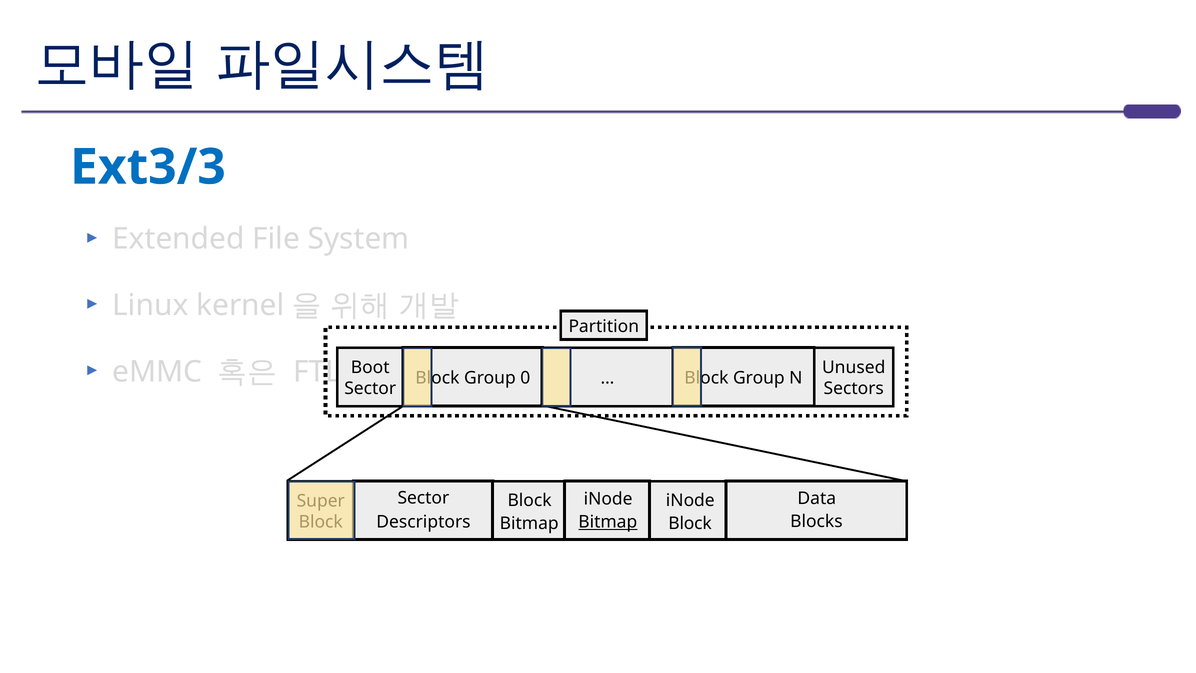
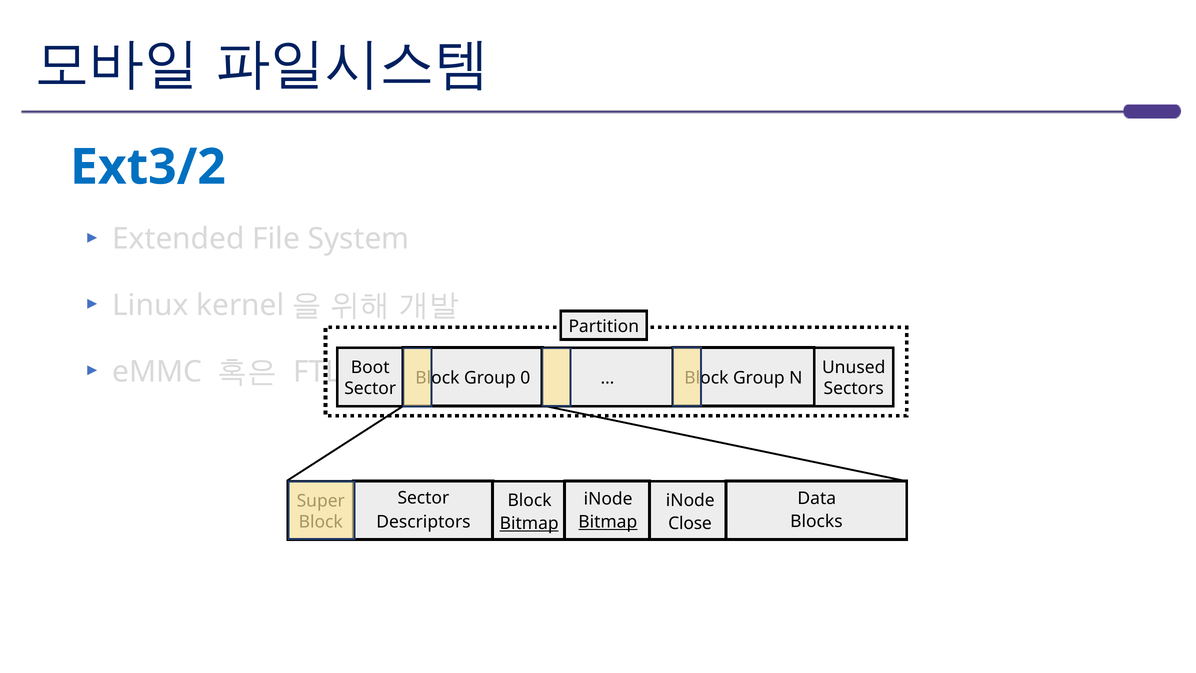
Ext3/3: Ext3/3 -> Ext3/2
Bitmap at (529, 523) underline: none -> present
Block at (690, 523): Block -> Close
